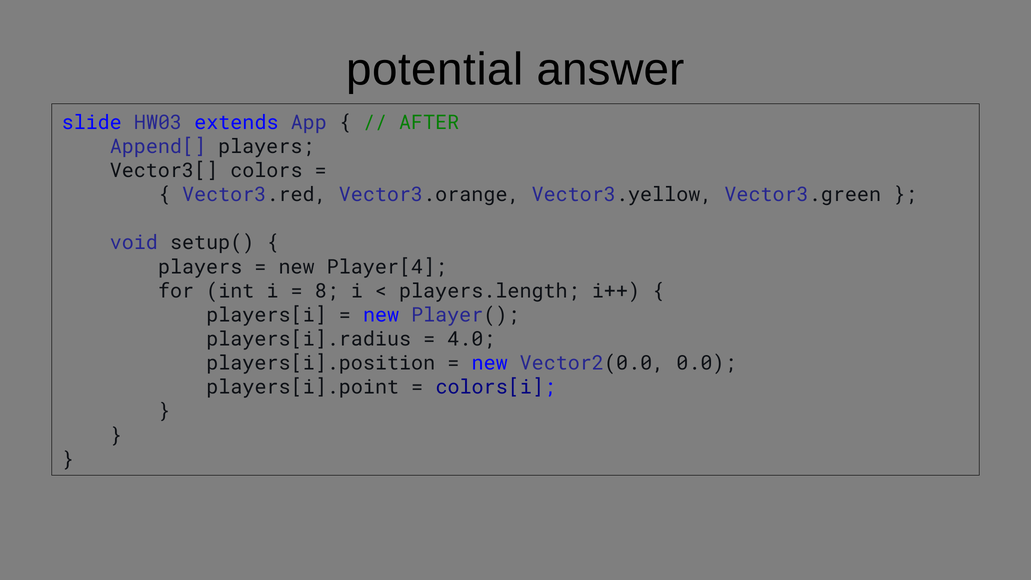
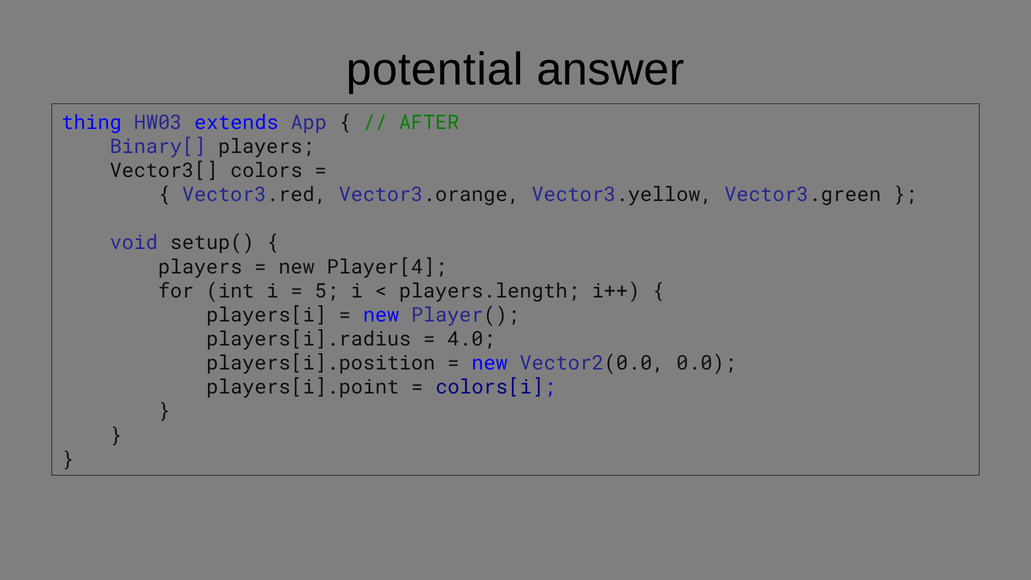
slide: slide -> thing
Append[: Append[ -> Binary[
8: 8 -> 5
